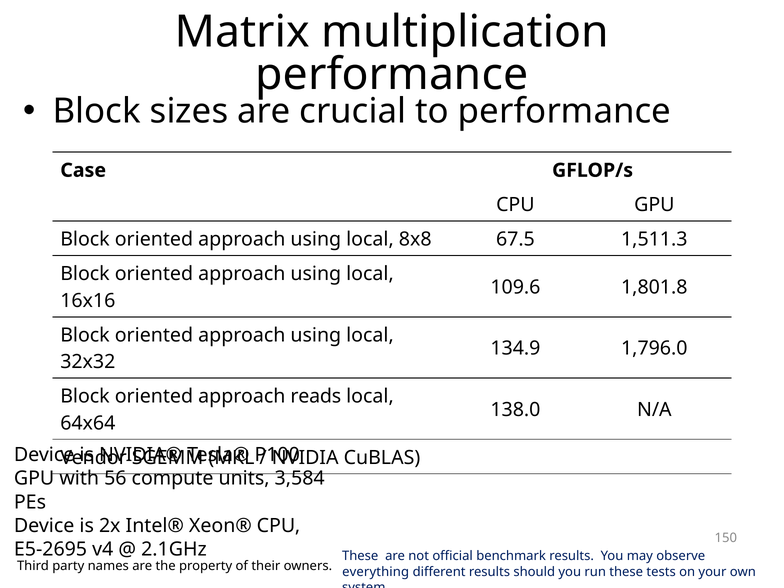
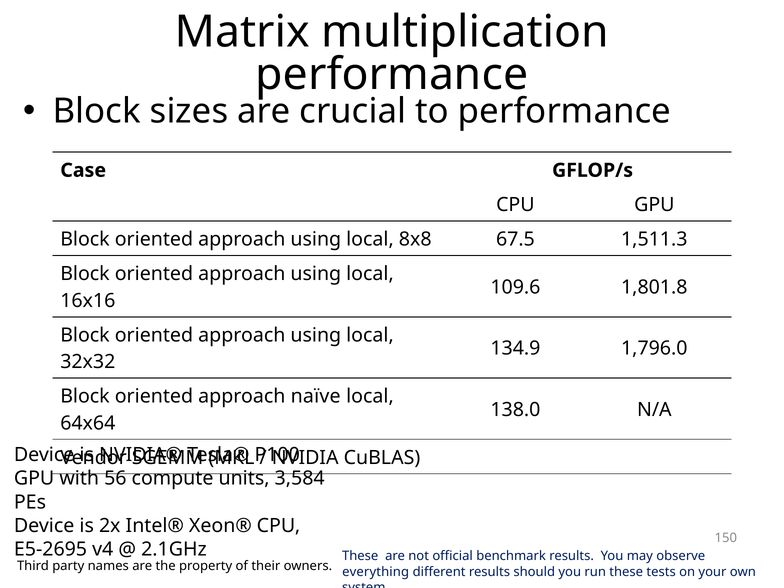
reads: reads -> naïve
